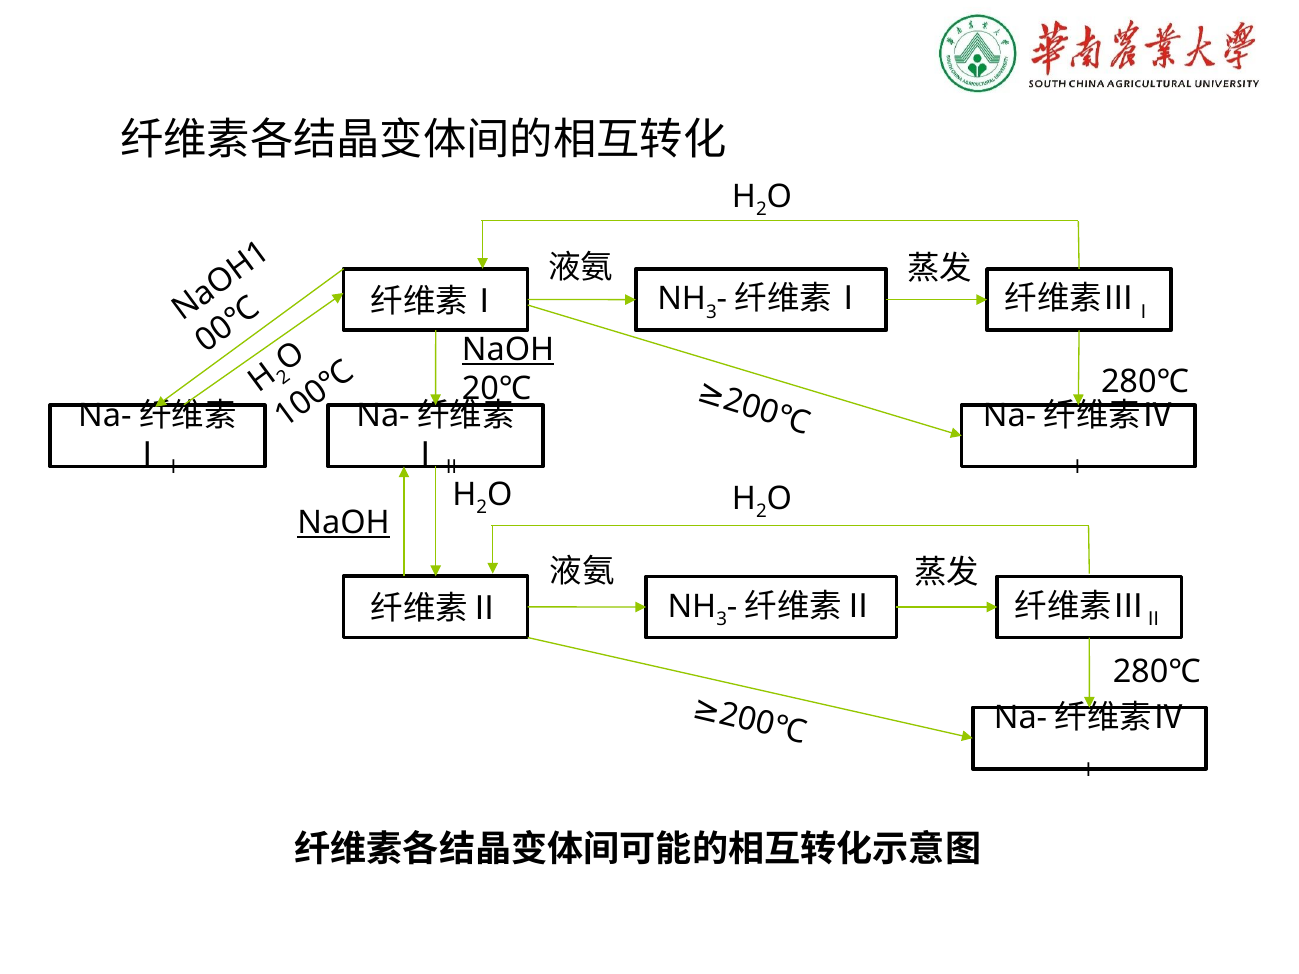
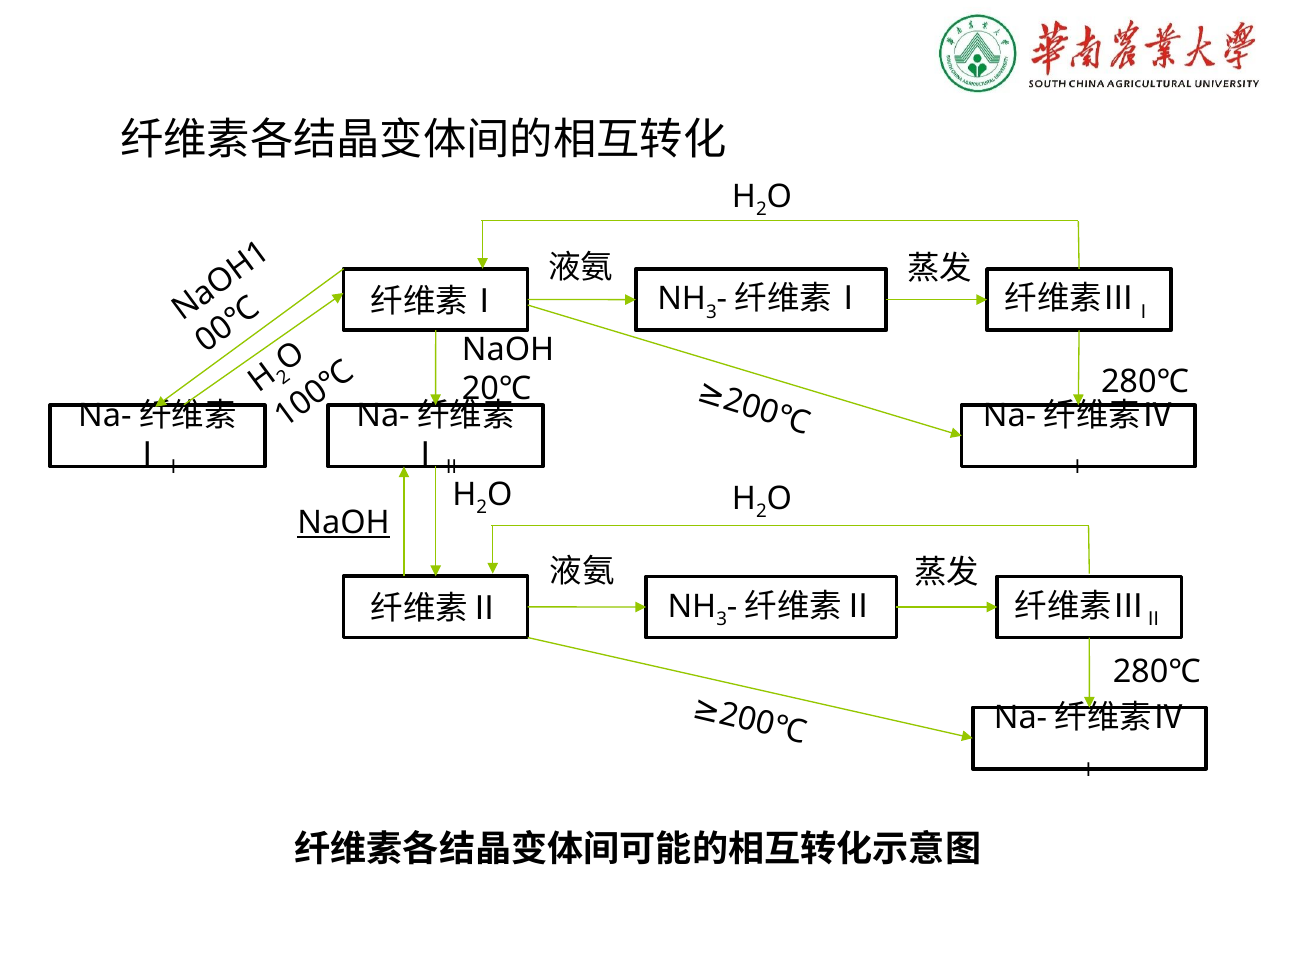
NaOH at (508, 350) underline: present -> none
